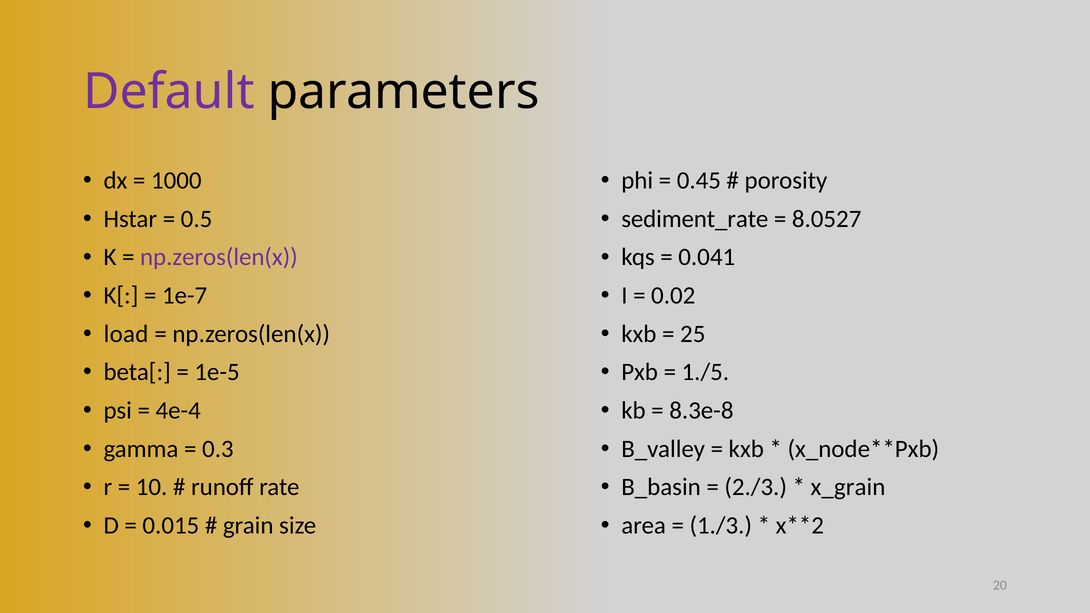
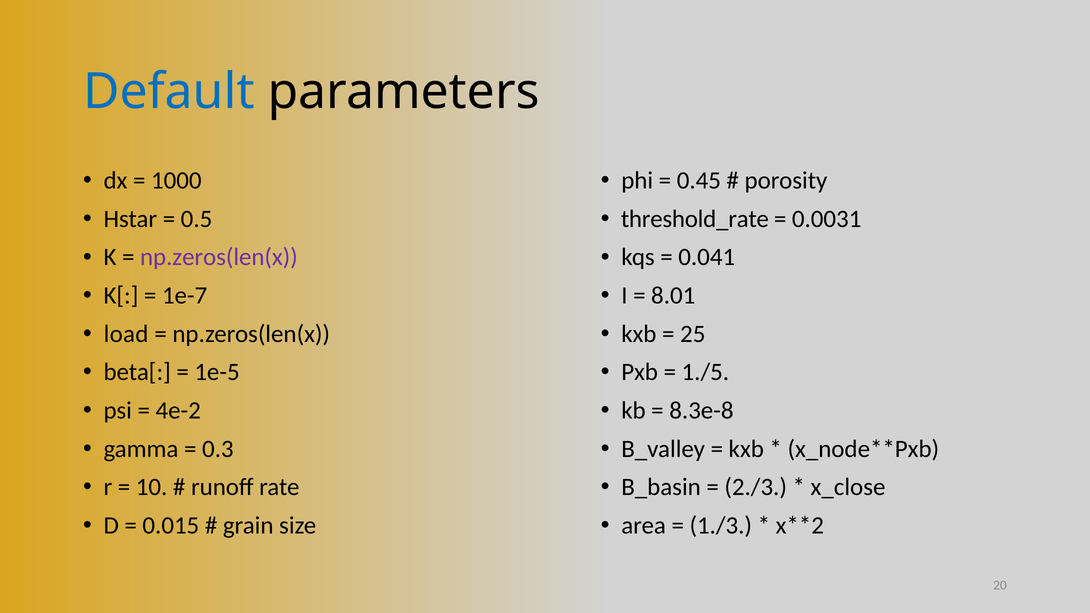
Default colour: purple -> blue
sediment_rate: sediment_rate -> threshold_rate
8.0527: 8.0527 -> 0.0031
0.02: 0.02 -> 8.01
4e-4: 4e-4 -> 4e-2
x_grain: x_grain -> x_close
